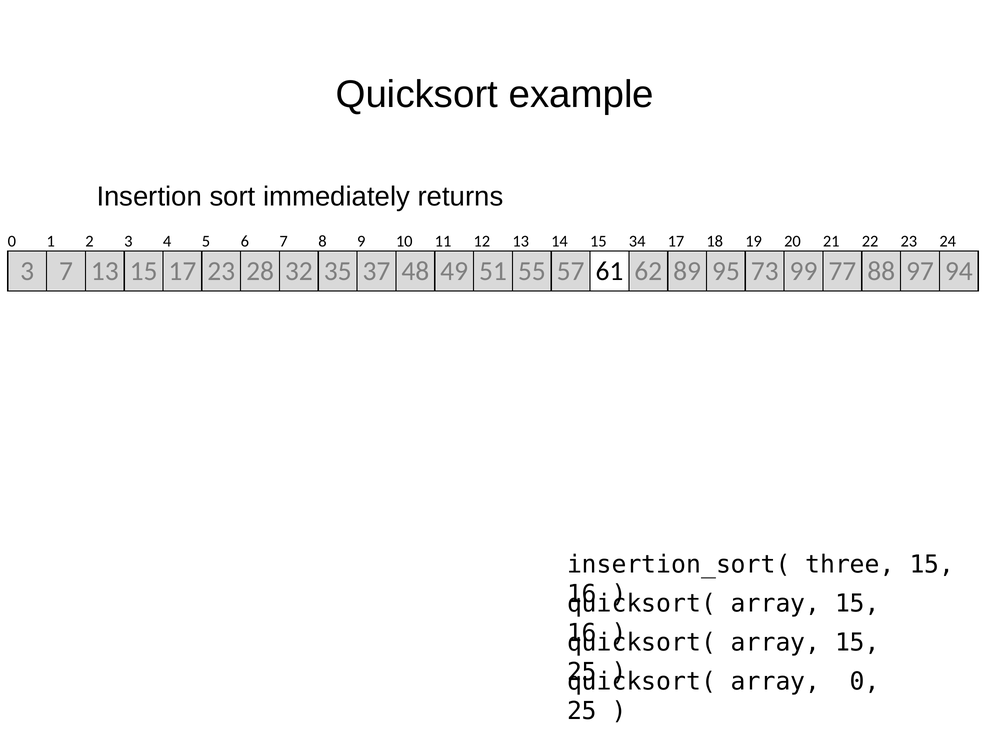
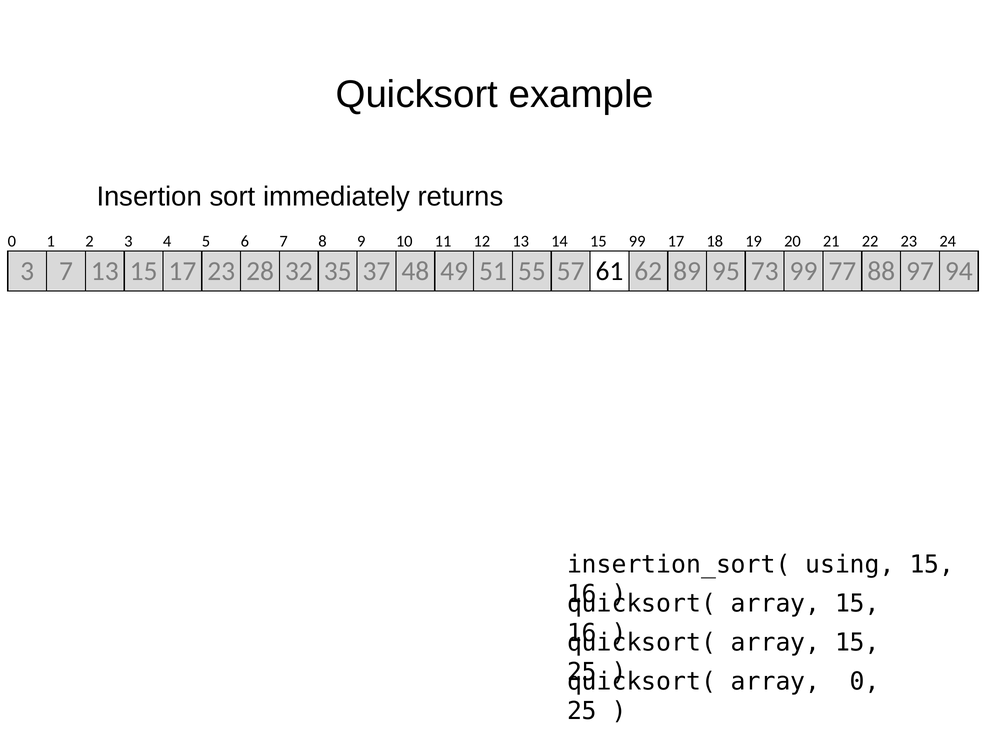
15 34: 34 -> 99
three: three -> using
